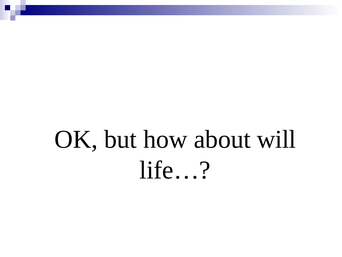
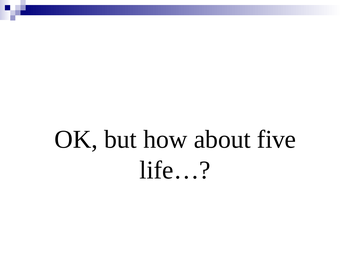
will: will -> five
